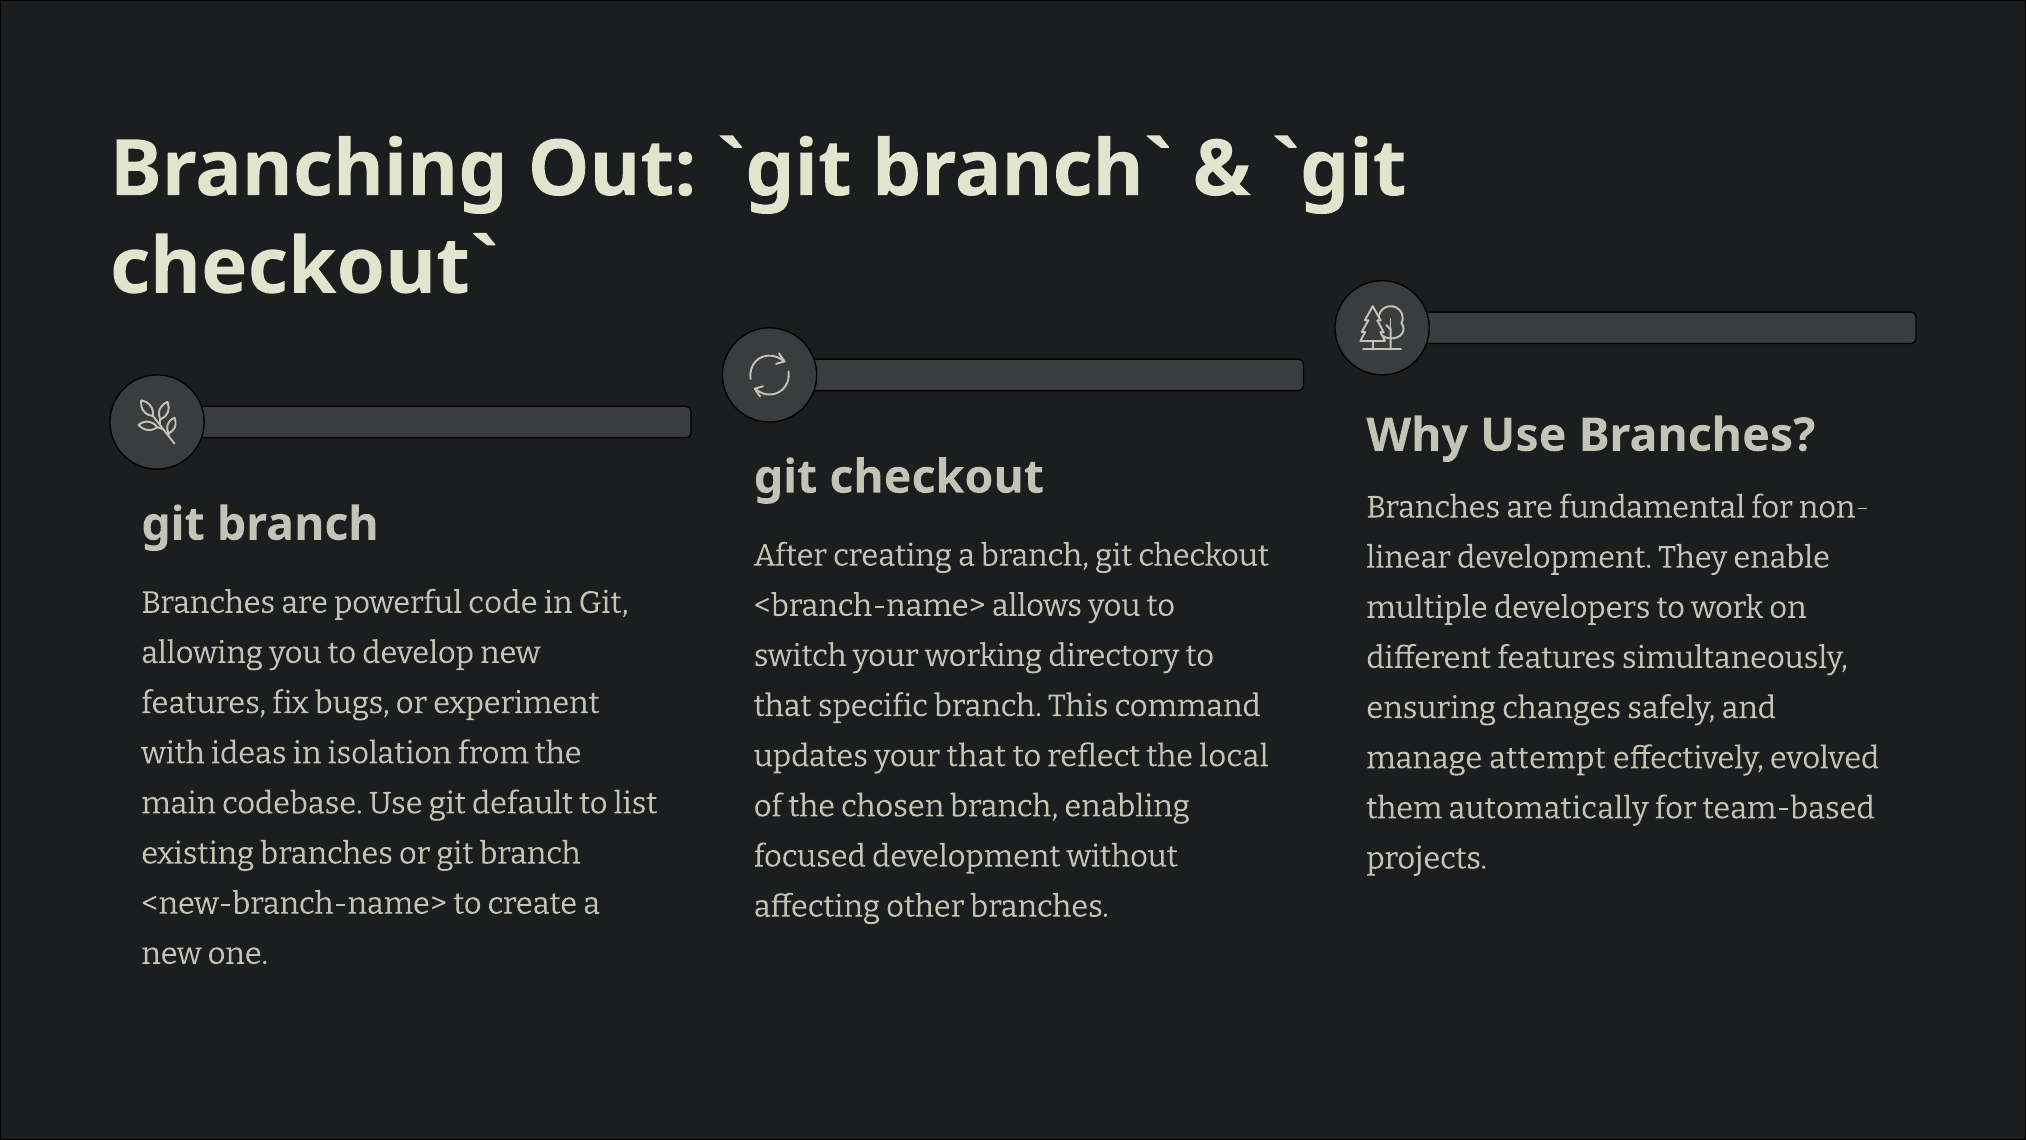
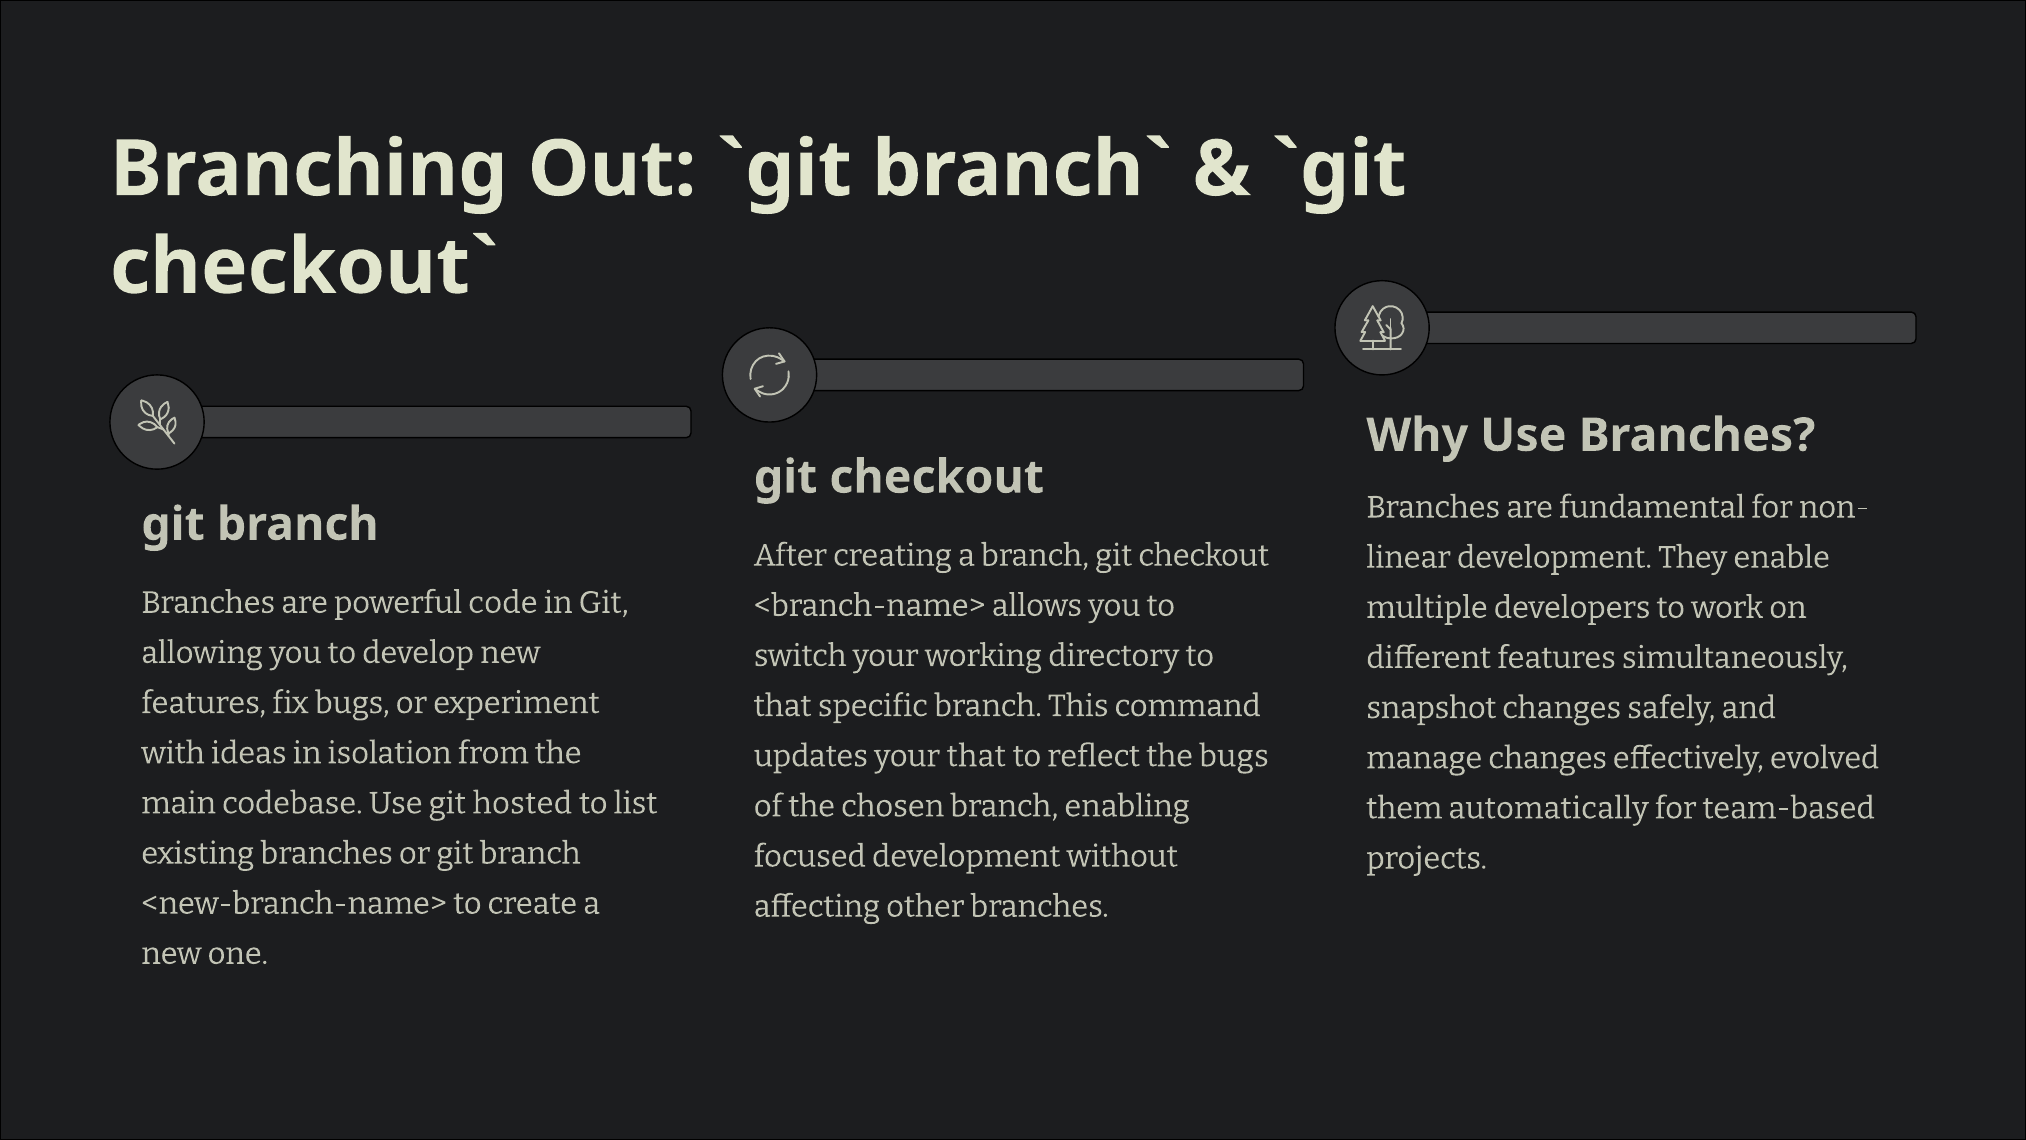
ensuring: ensuring -> snapshot
the local: local -> bugs
manage attempt: attempt -> changes
default: default -> hosted
